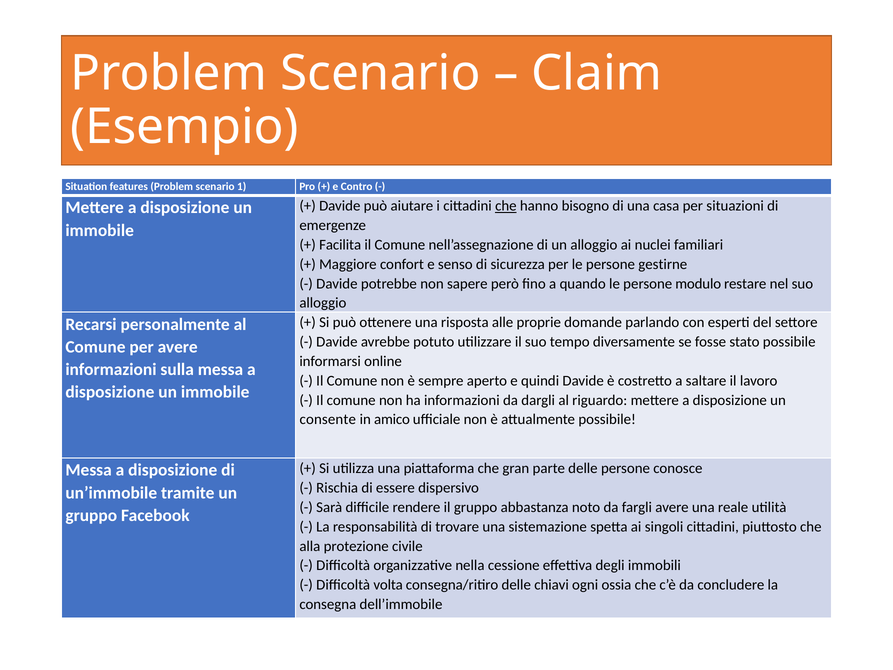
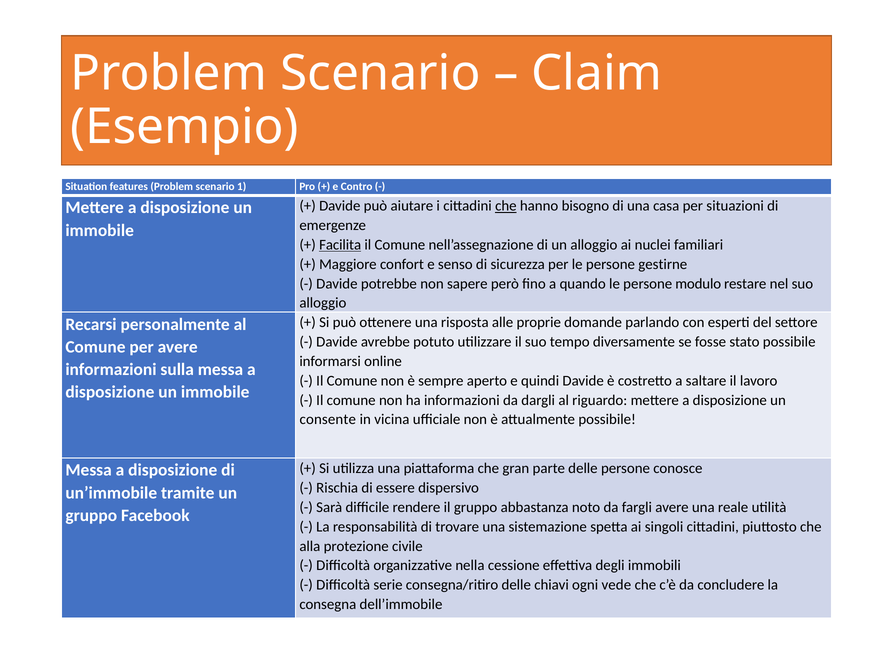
Facilita underline: none -> present
amico: amico -> vicina
volta: volta -> serie
ossia: ossia -> vede
